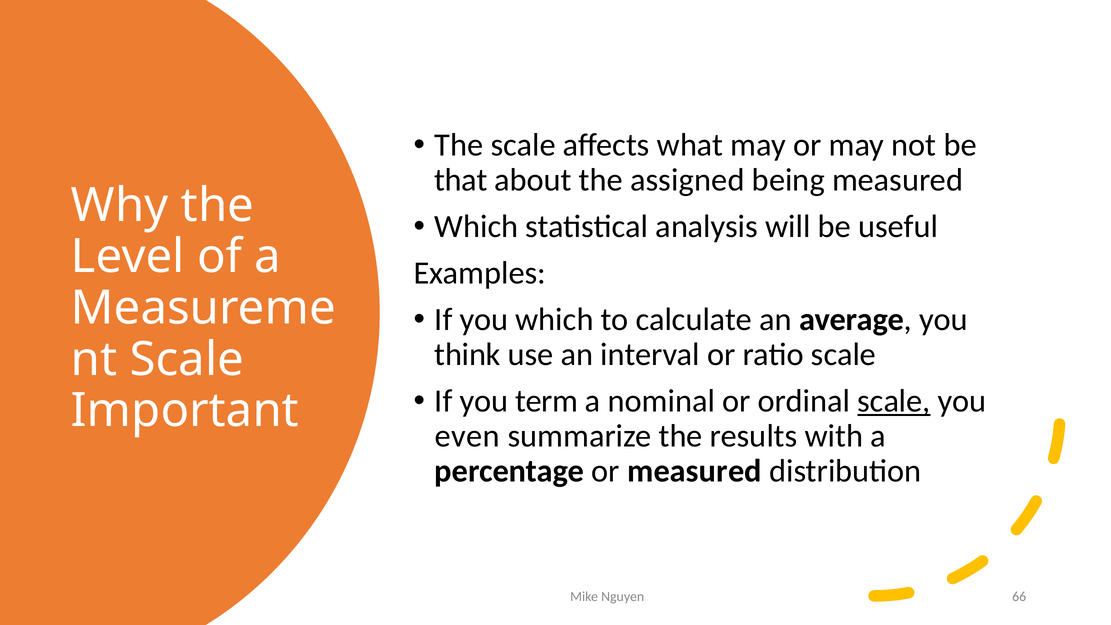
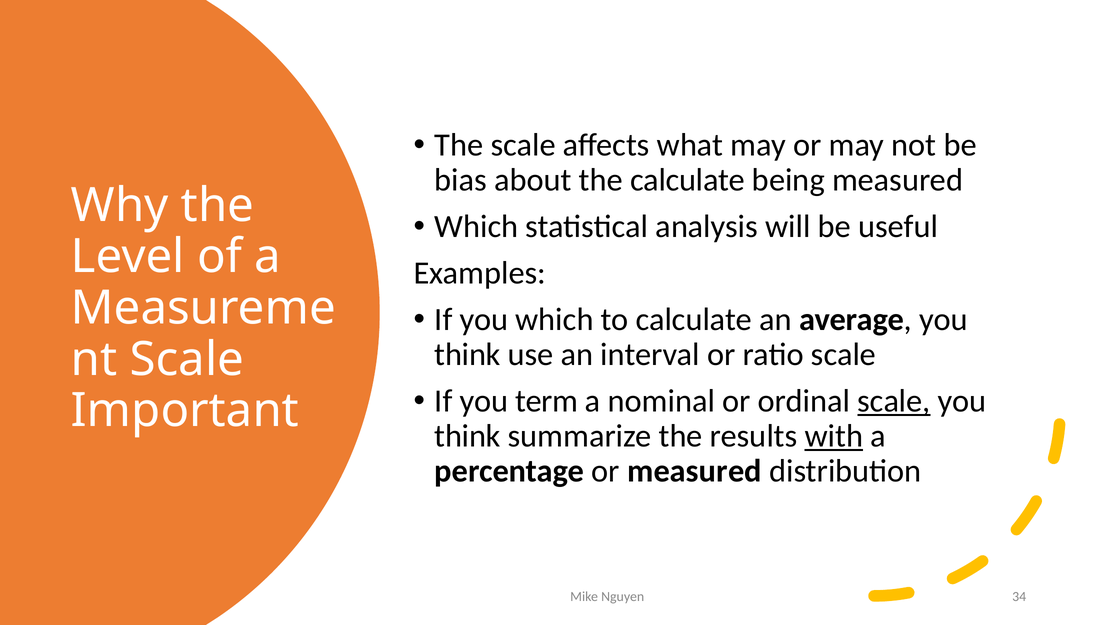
that: that -> bias
the assigned: assigned -> calculate
even at (467, 436): even -> think
with underline: none -> present
66: 66 -> 34
